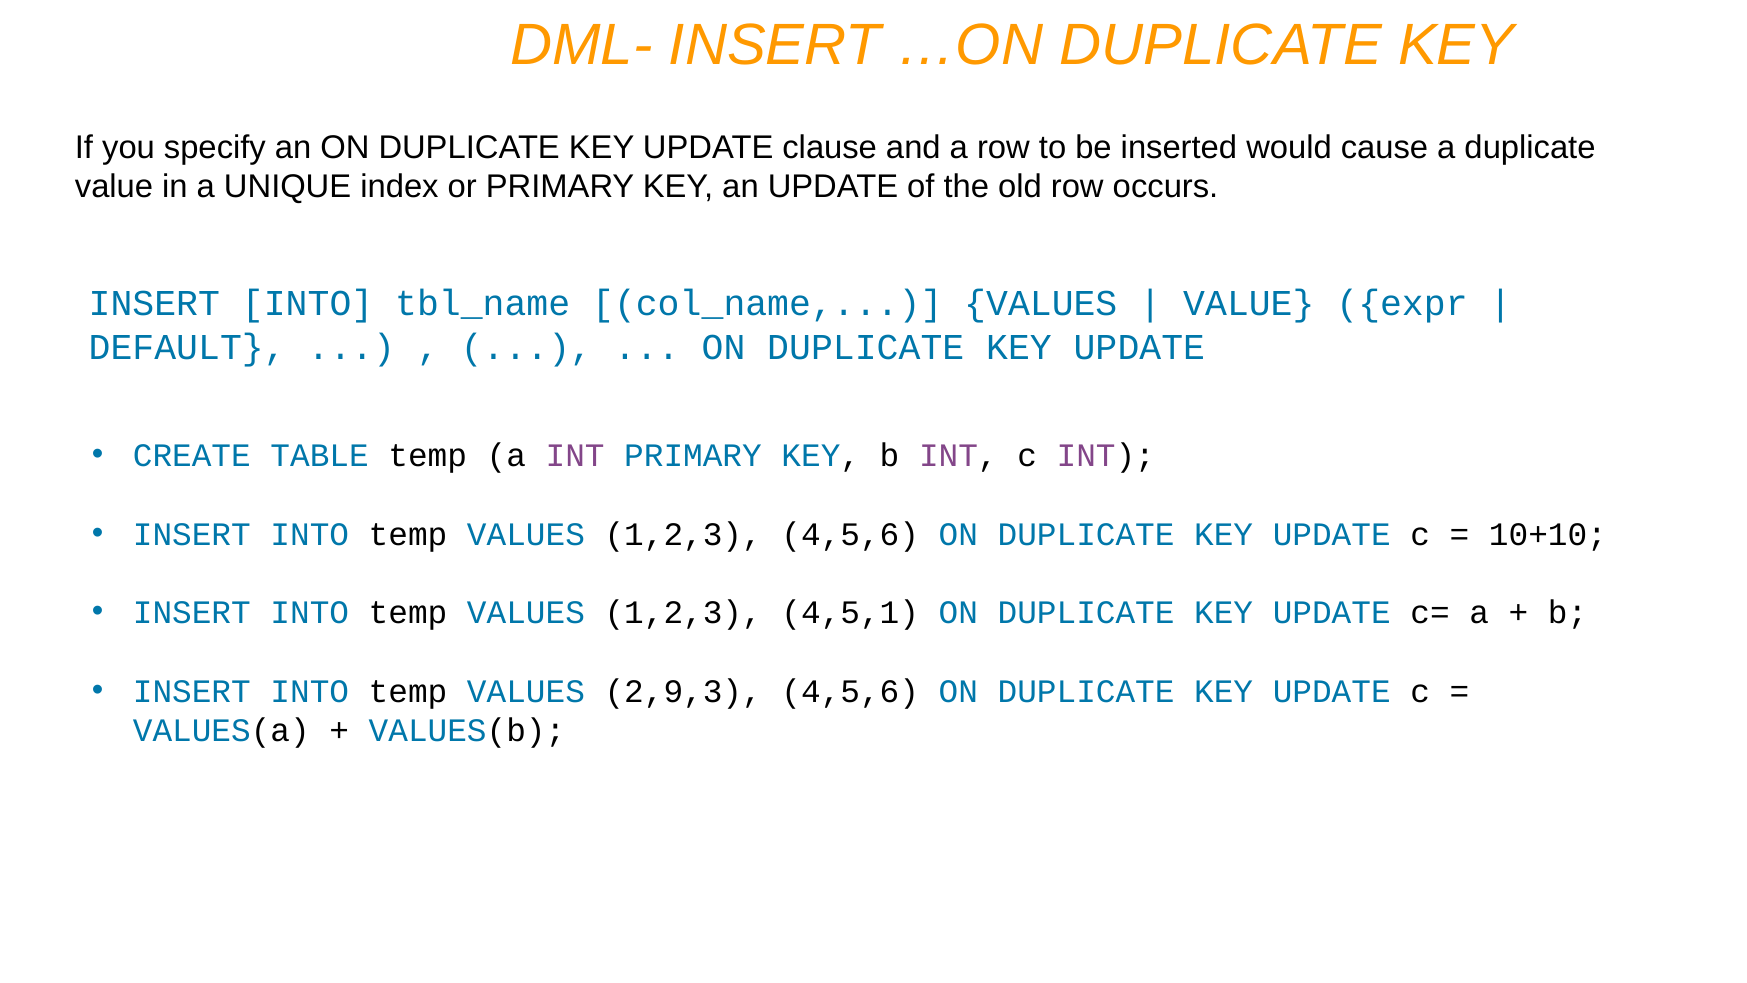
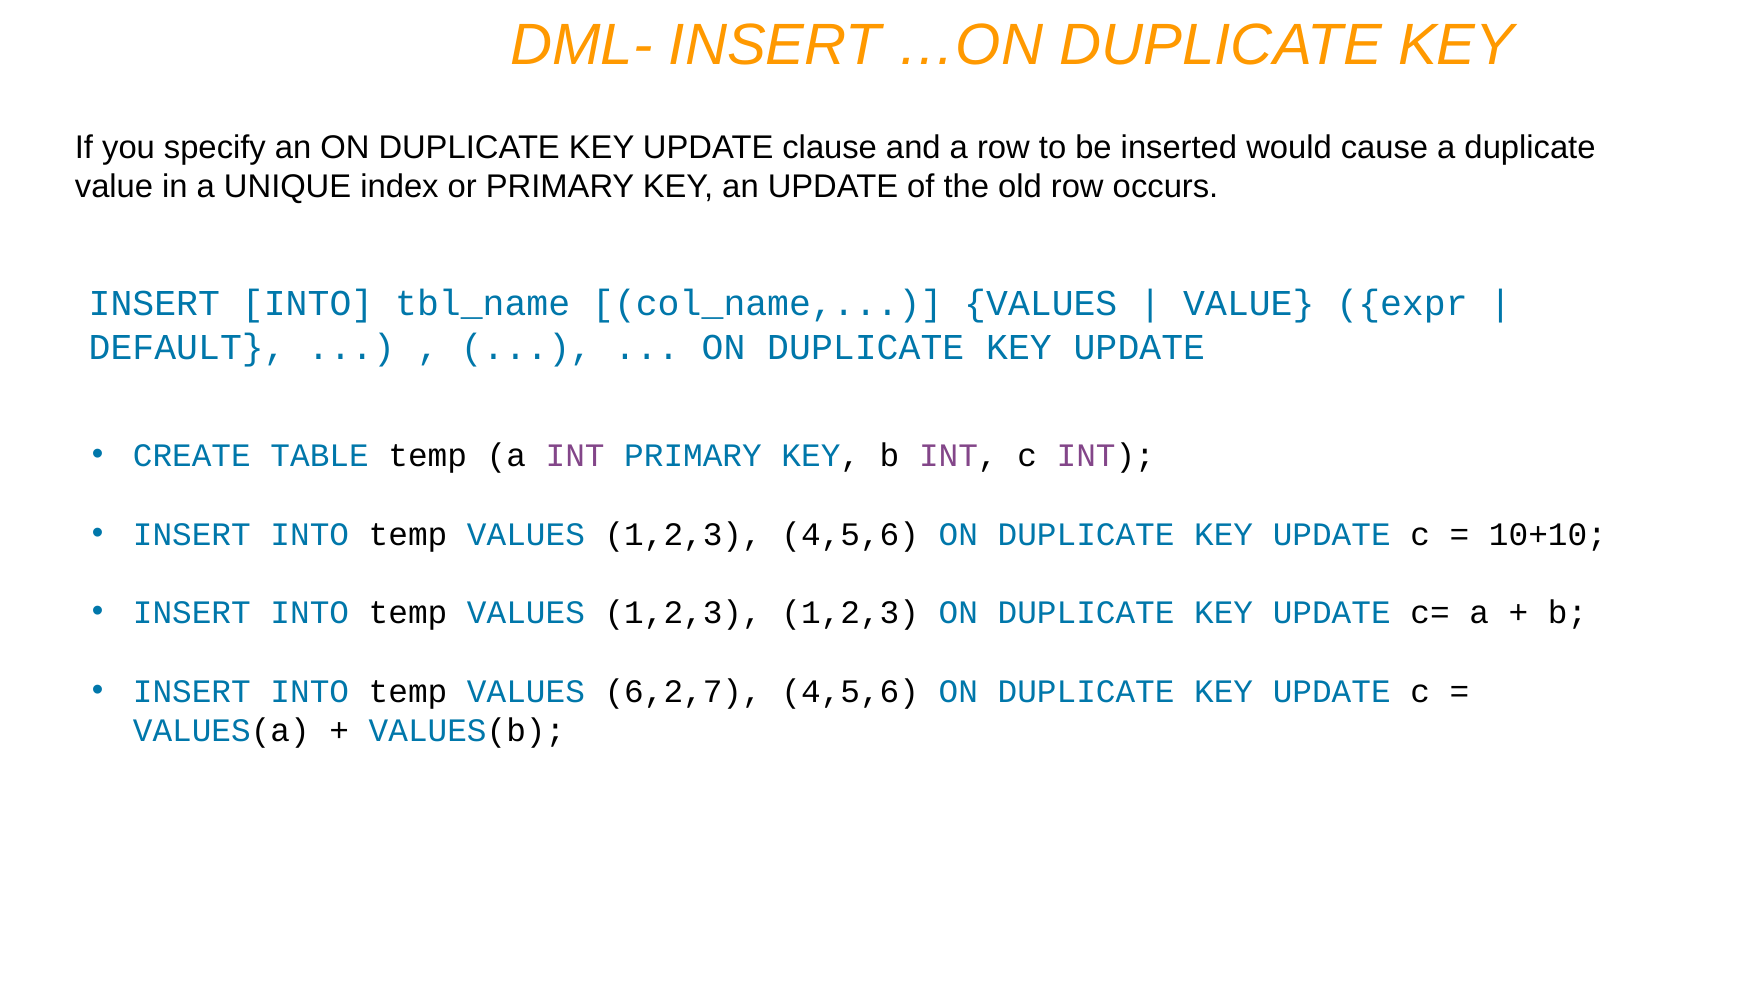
1,2,3 4,5,1: 4,5,1 -> 1,2,3
2,9,3: 2,9,3 -> 6,2,7
